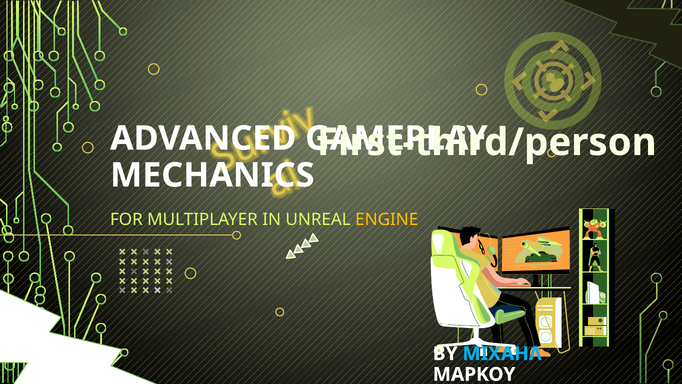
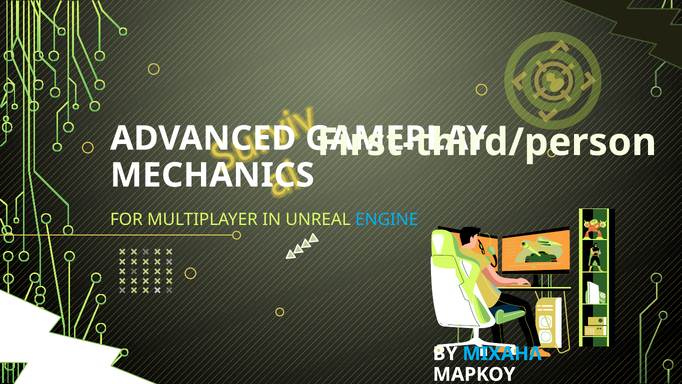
ENGINE colour: yellow -> light blue
